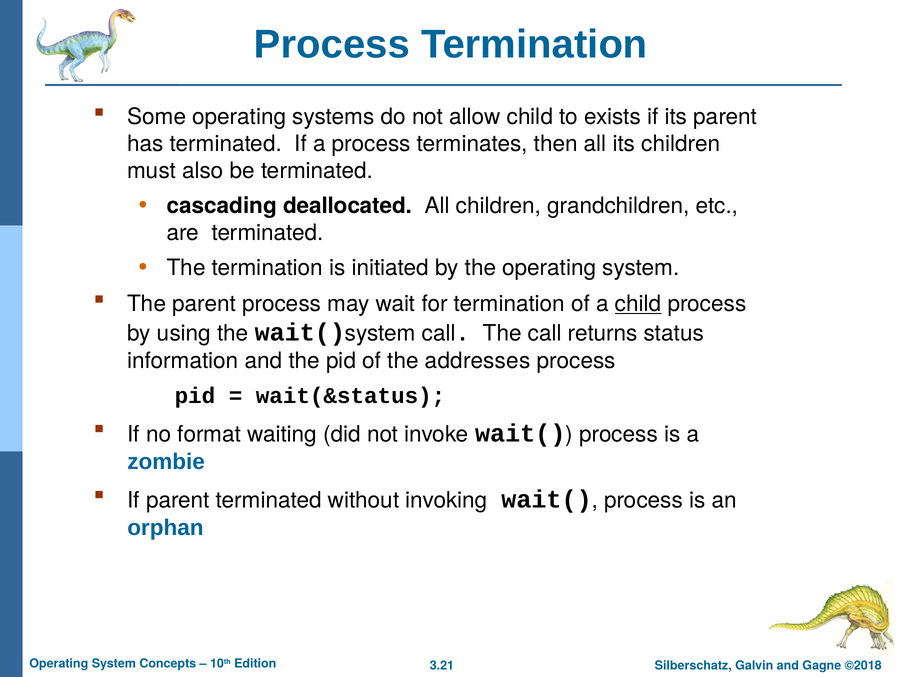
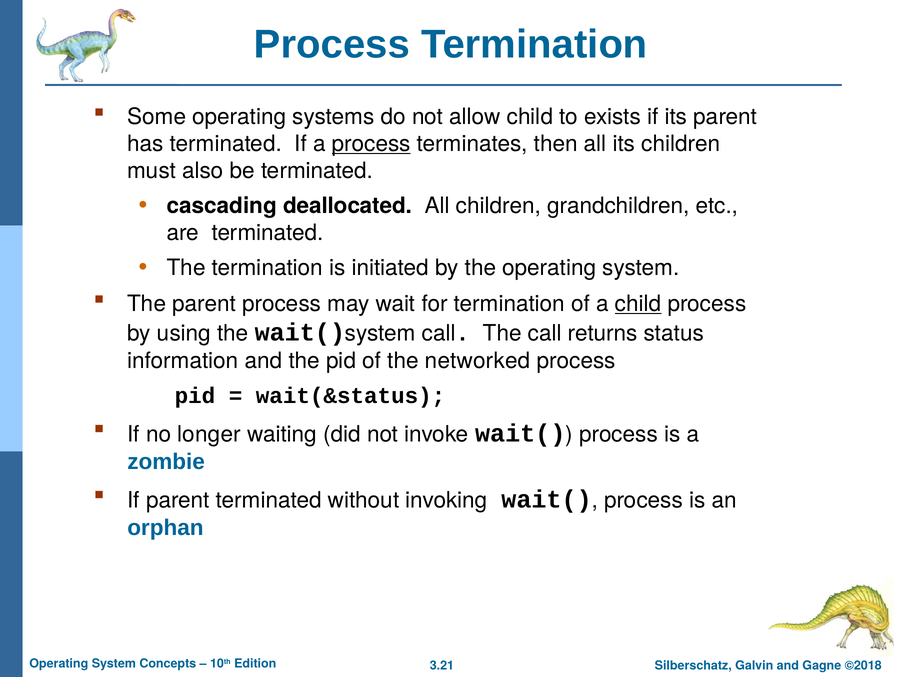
process at (371, 144) underline: none -> present
addresses: addresses -> networked
format: format -> longer
